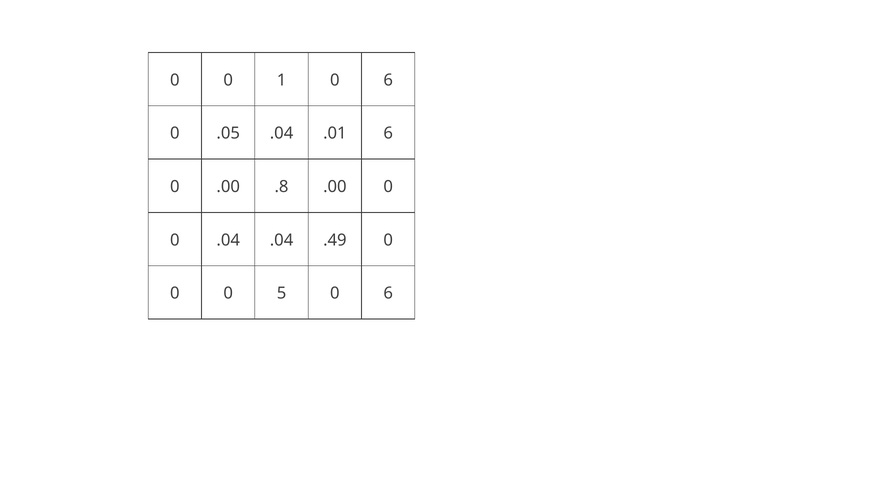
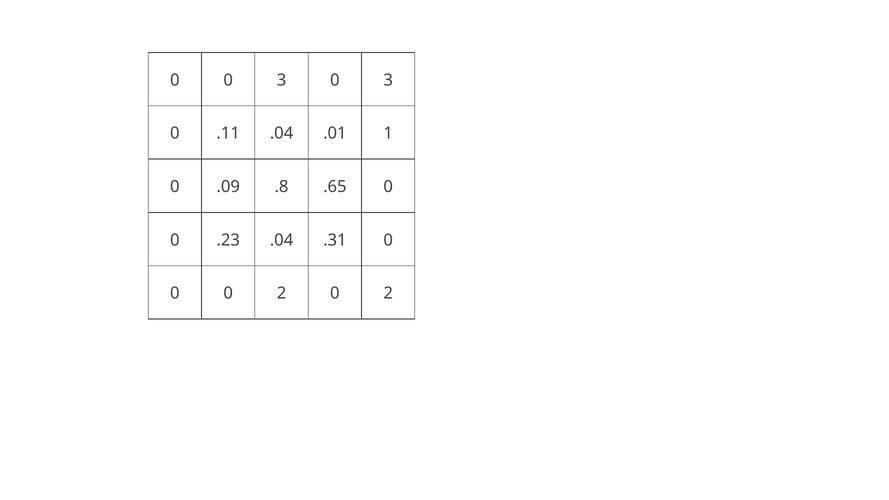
0 0 1: 1 -> 3
6 at (388, 80): 6 -> 3
.05: .05 -> .11
.01 6: 6 -> 1
0 .00: .00 -> .09
.8 .00: .00 -> .65
0 .04: .04 -> .23
.49: .49 -> .31
0 0 5: 5 -> 2
6 at (388, 293): 6 -> 2
